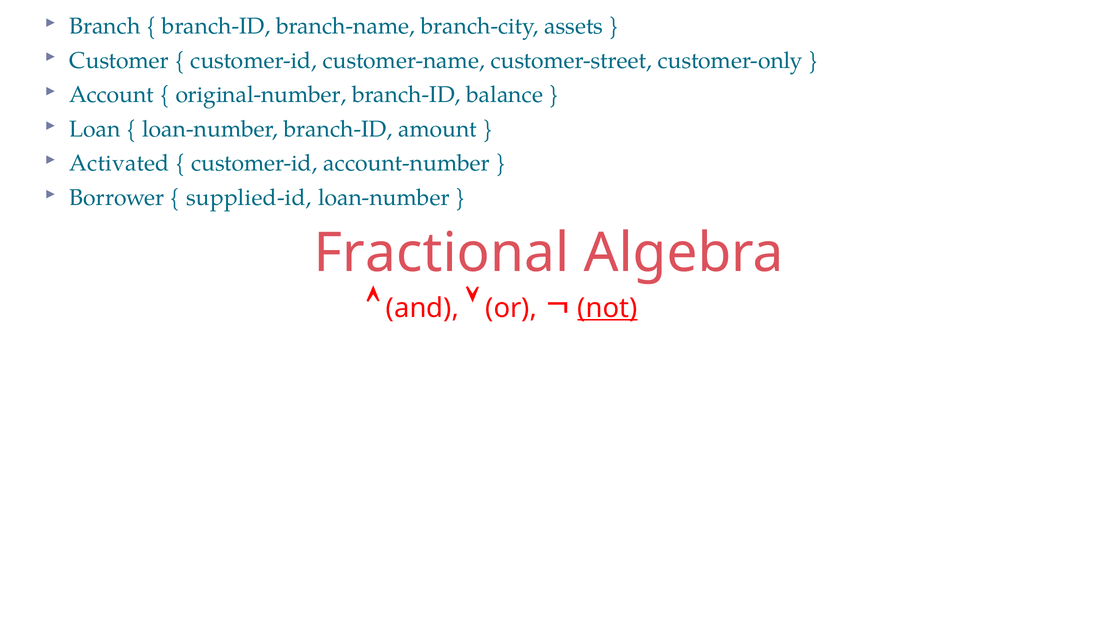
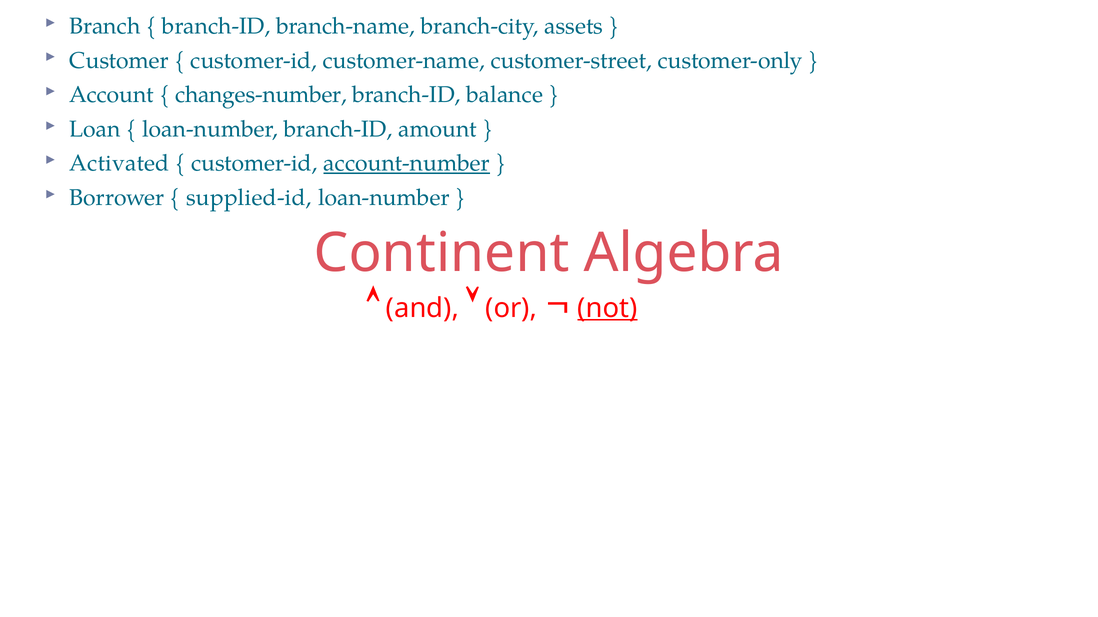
original-number: original-number -> changes-number
account-number underline: none -> present
Fractional: Fractional -> Continent
